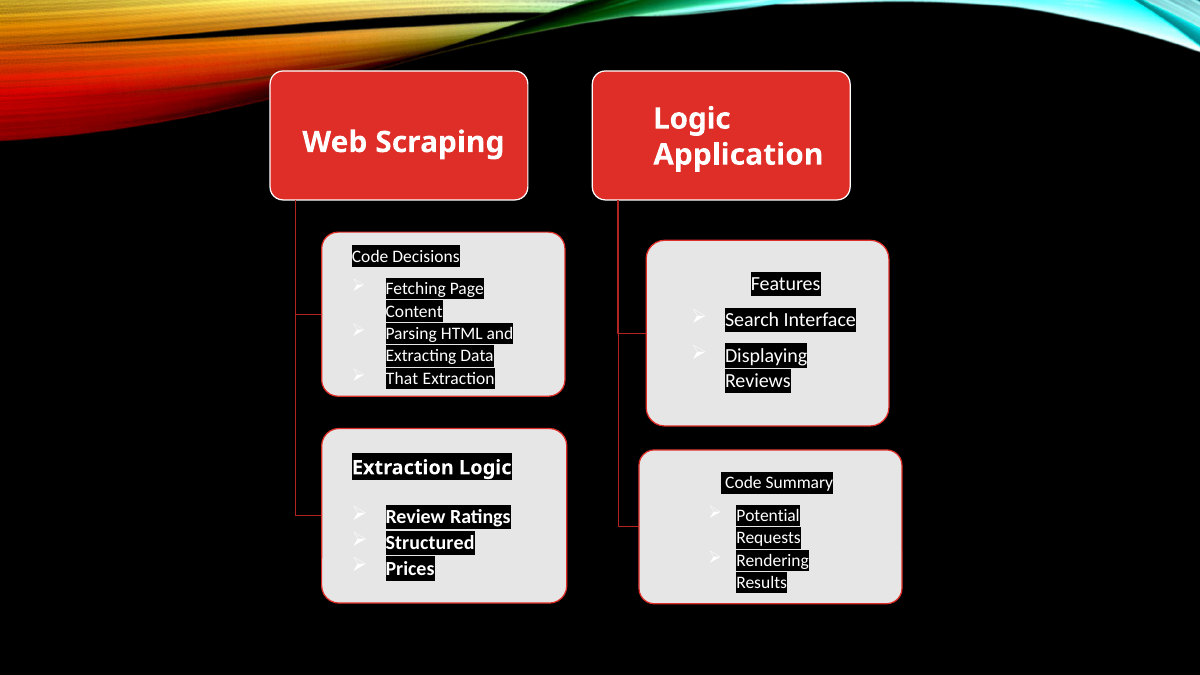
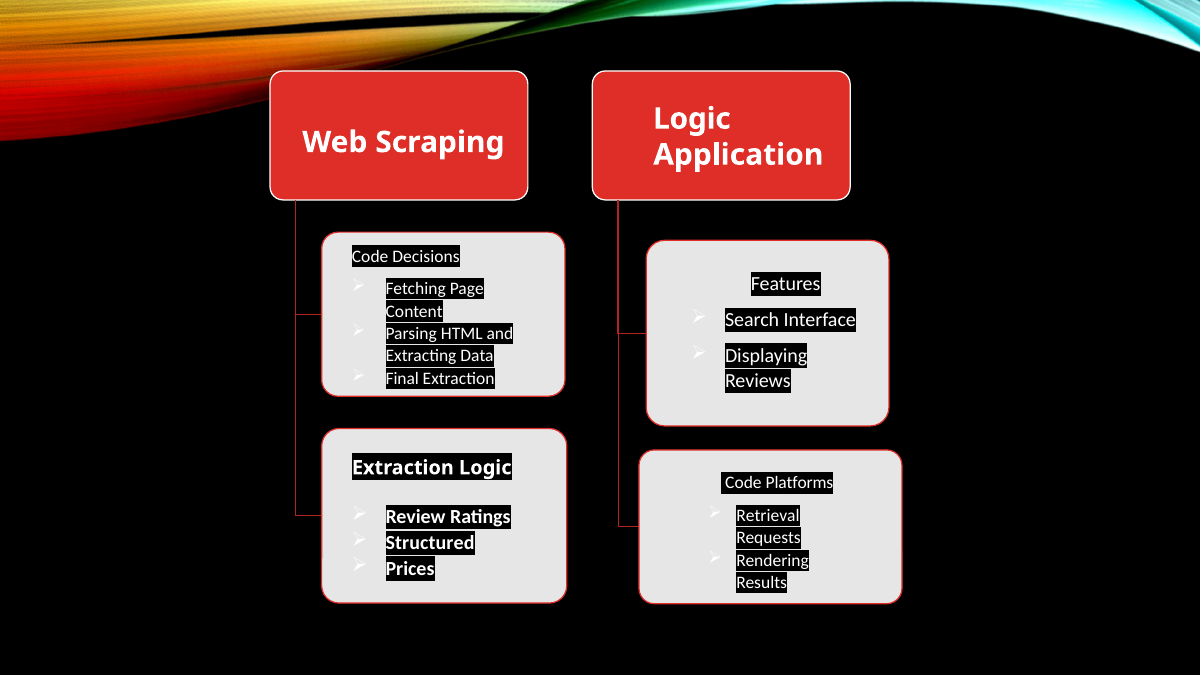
That: That -> Final
Summary: Summary -> Platforms
Potential: Potential -> Retrieval
